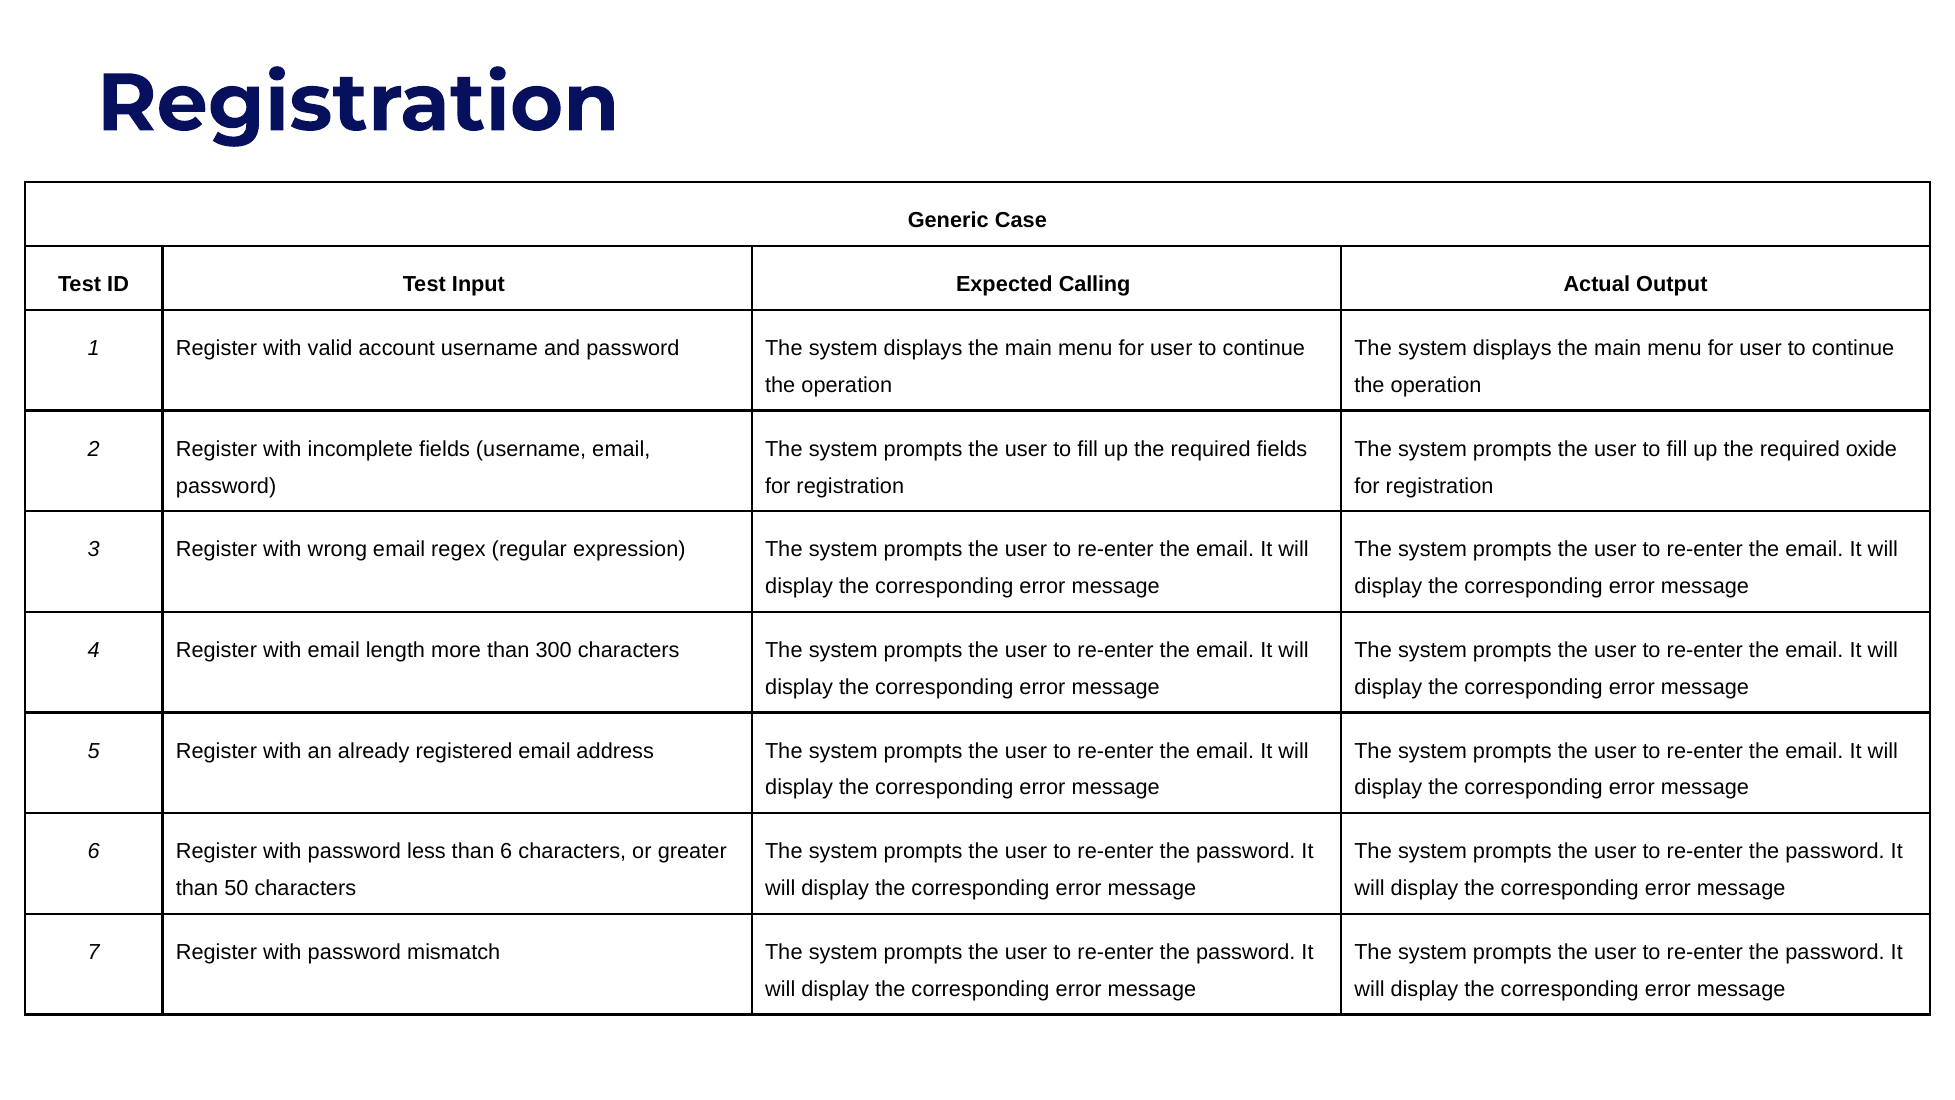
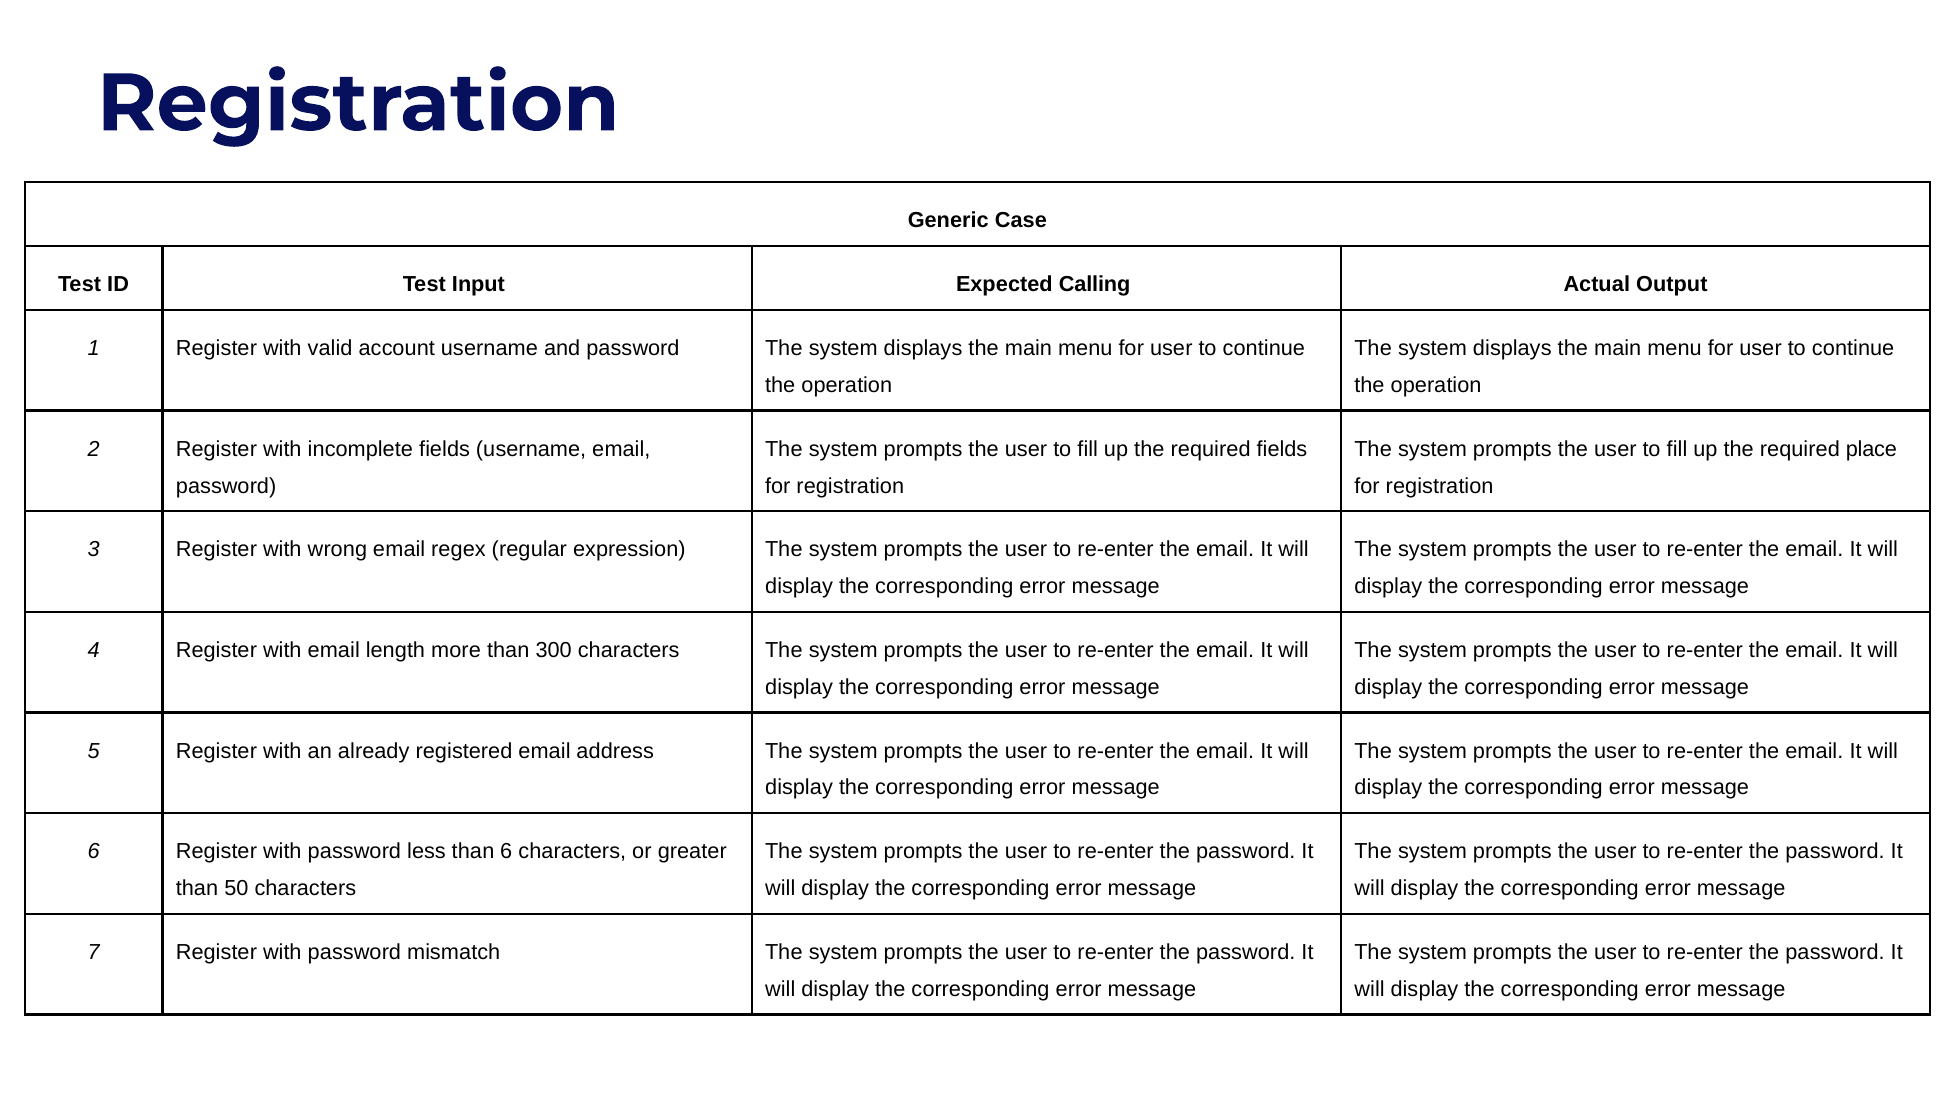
oxide: oxide -> place
